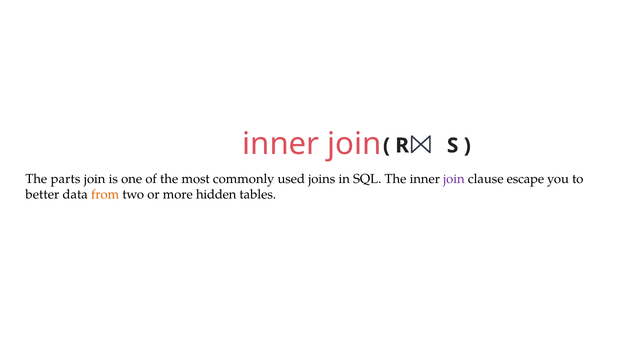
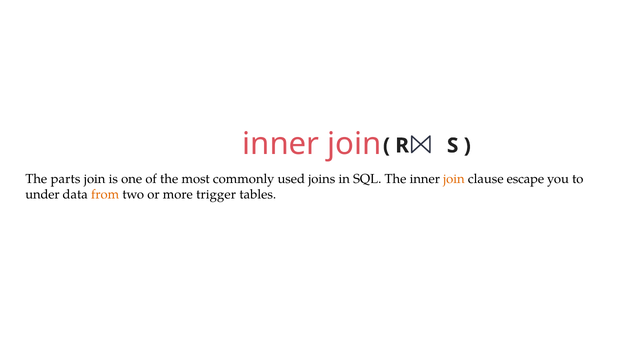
join at (454, 179) colour: purple -> orange
better: better -> under
hidden: hidden -> trigger
